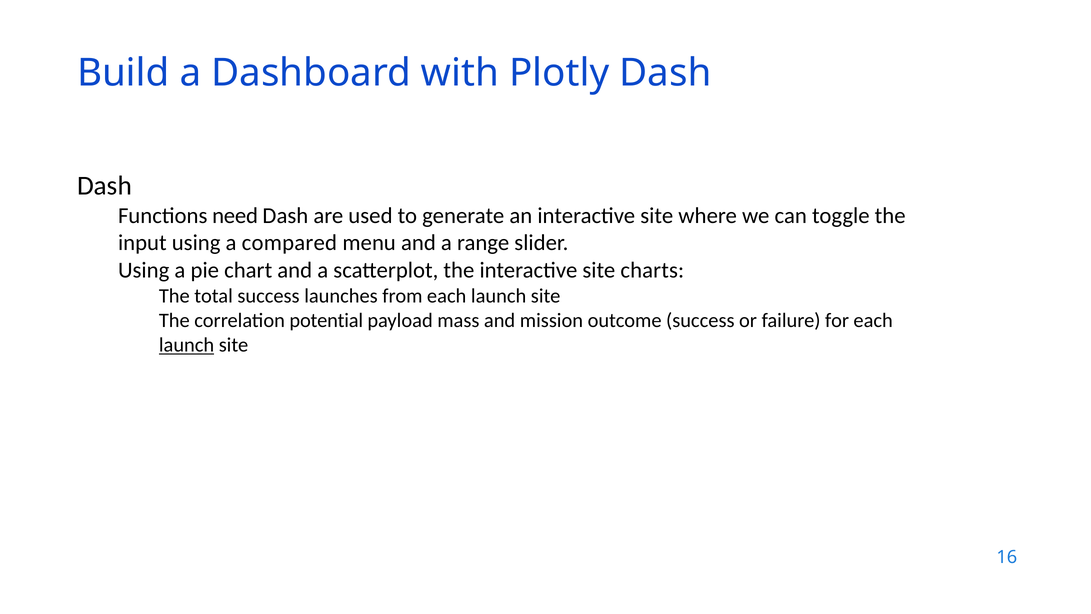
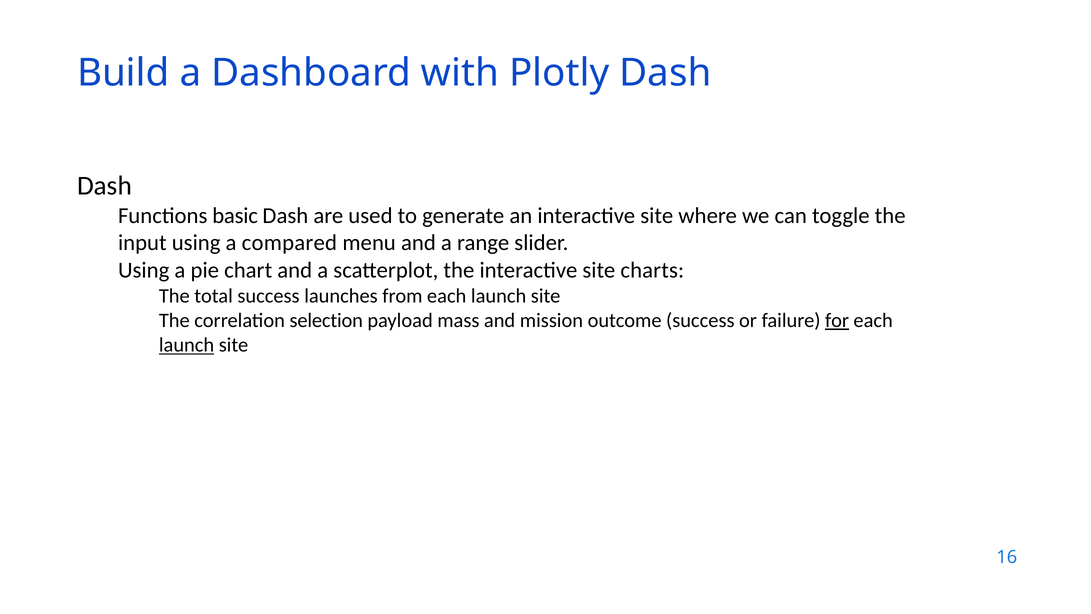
need: need -> basic
potential: potential -> selection
for underline: none -> present
